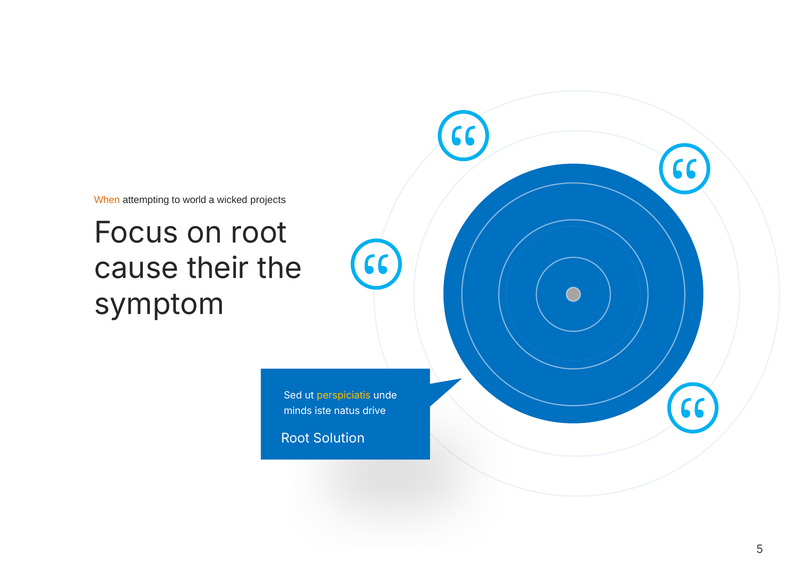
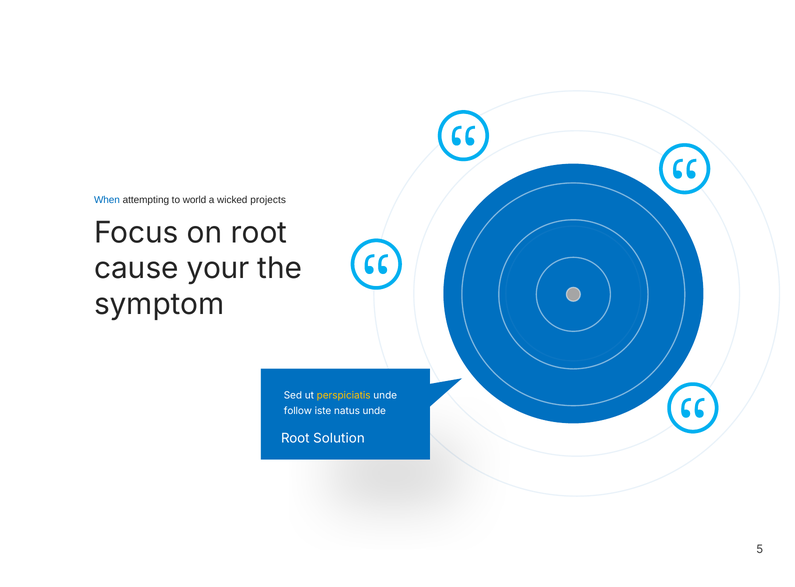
When colour: orange -> blue
their: their -> your
minds: minds -> follow
natus drive: drive -> unde
